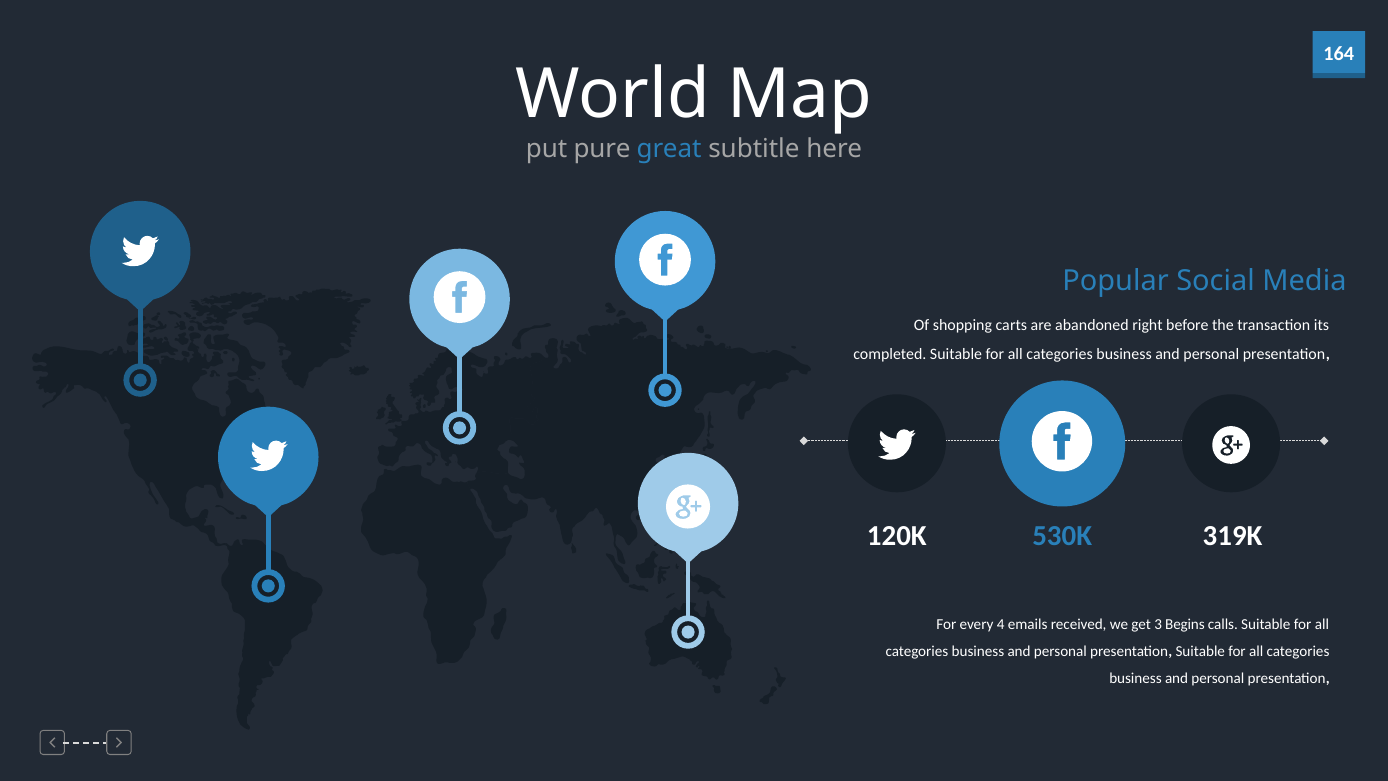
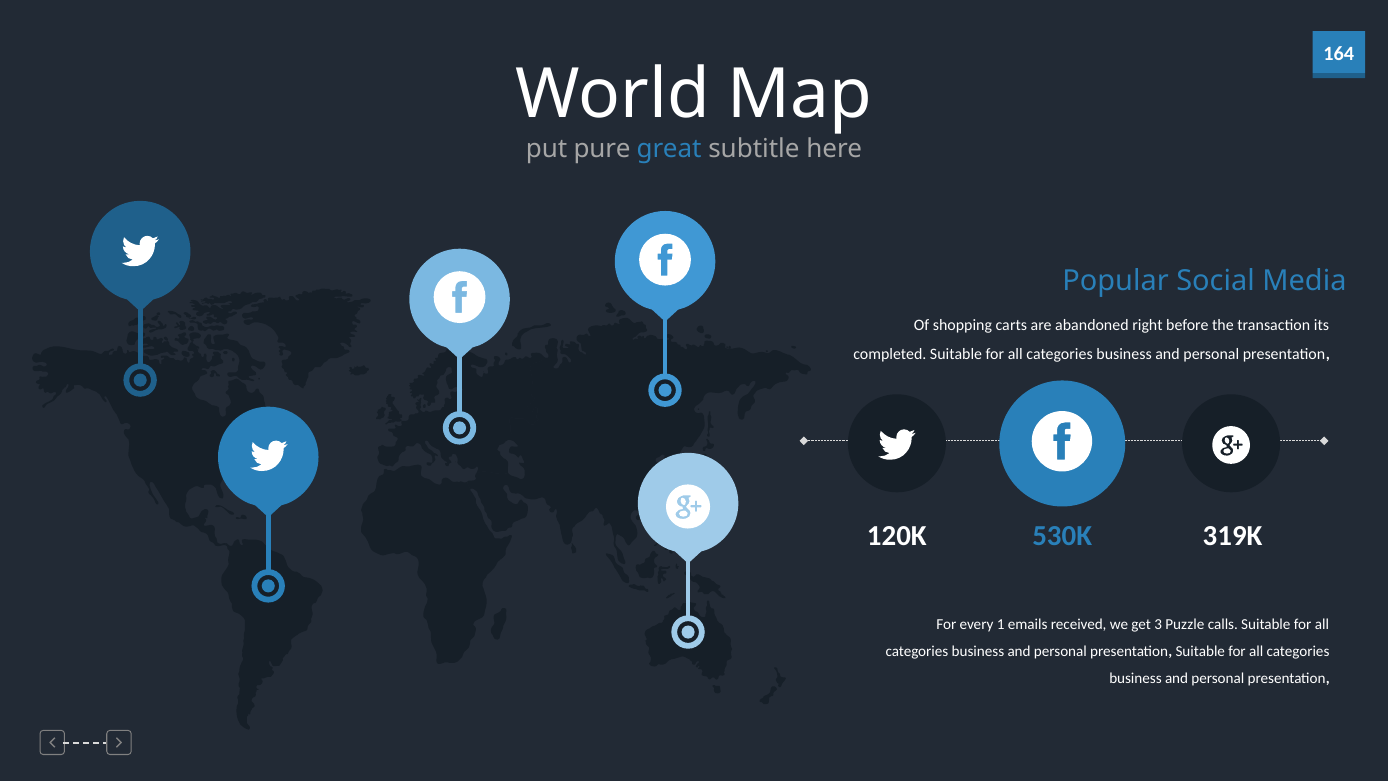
4: 4 -> 1
Begins: Begins -> Puzzle
